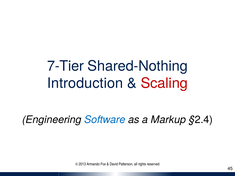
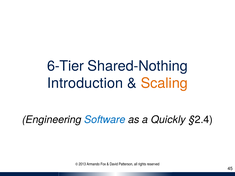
7-Tier: 7-Tier -> 6-Tier
Scaling colour: red -> orange
Markup: Markup -> Quickly
